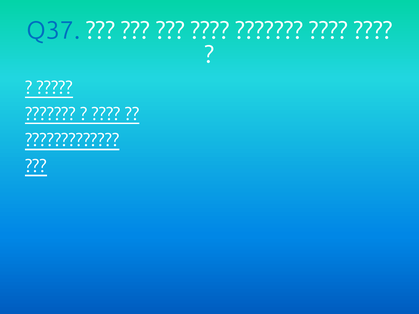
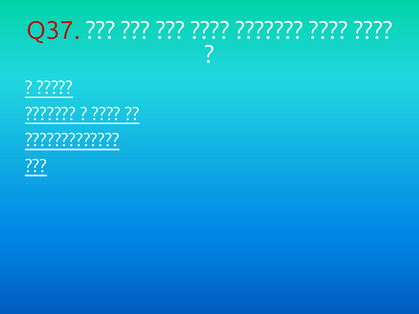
Q37 colour: blue -> red
